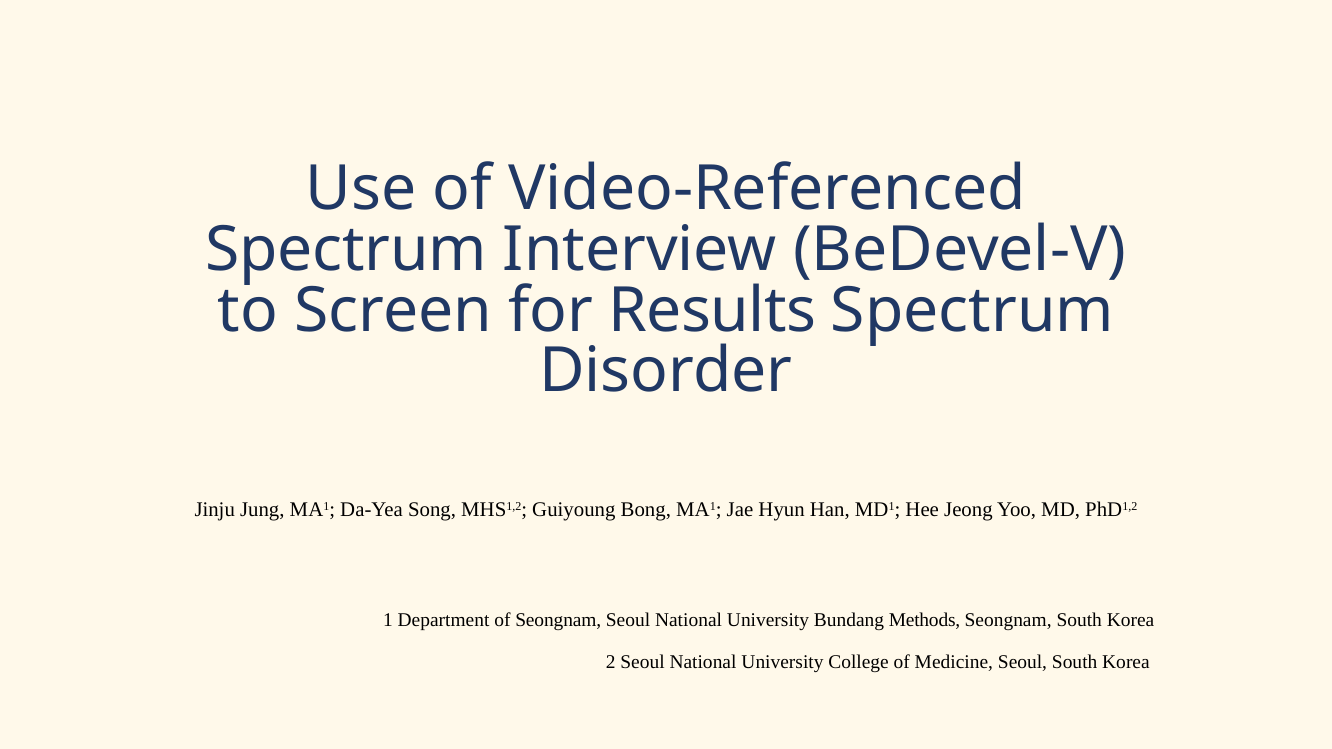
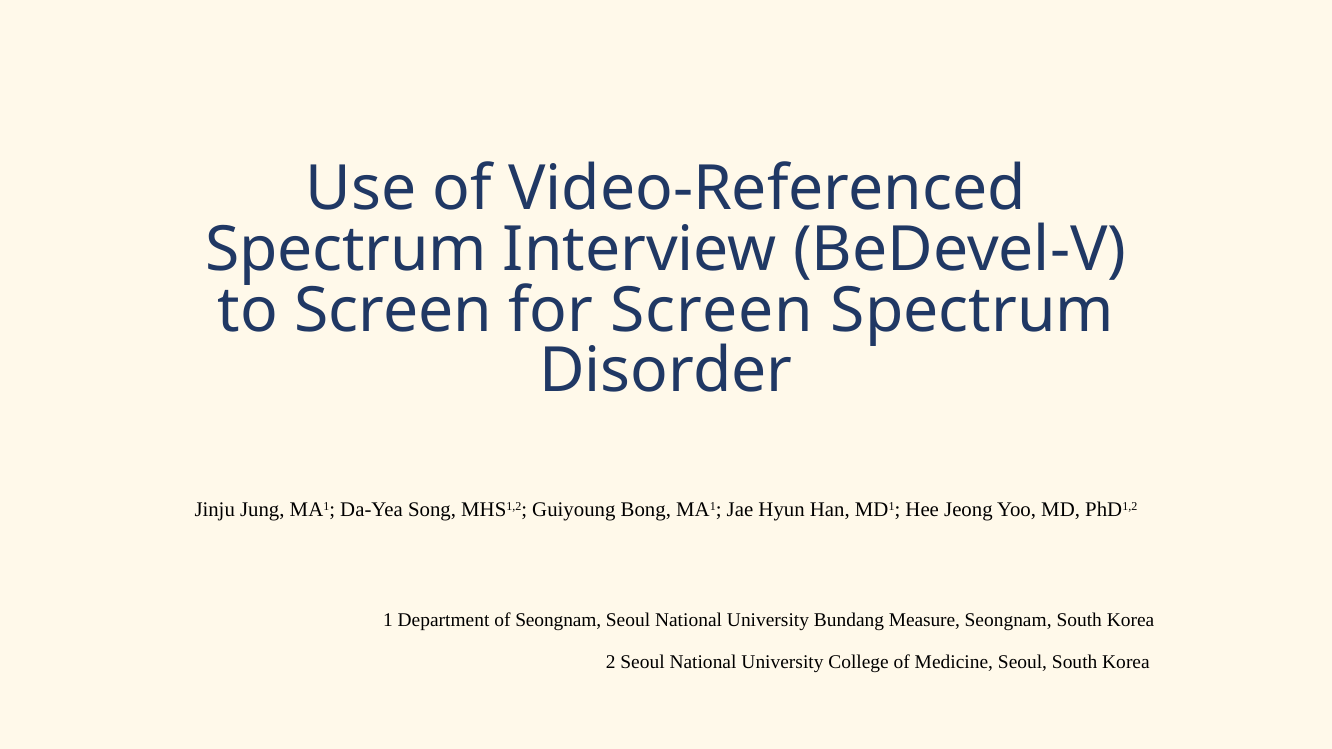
for Results: Results -> Screen
Methods: Methods -> Measure
